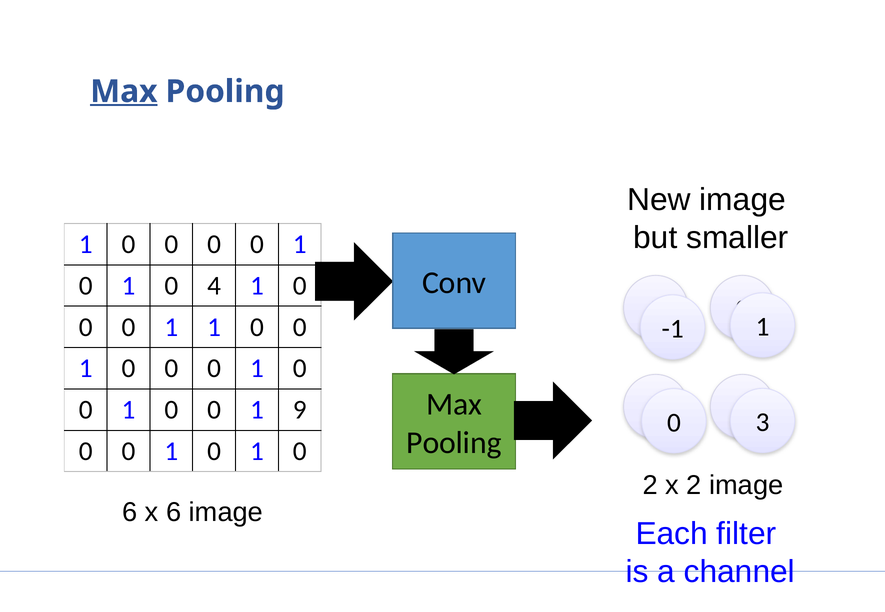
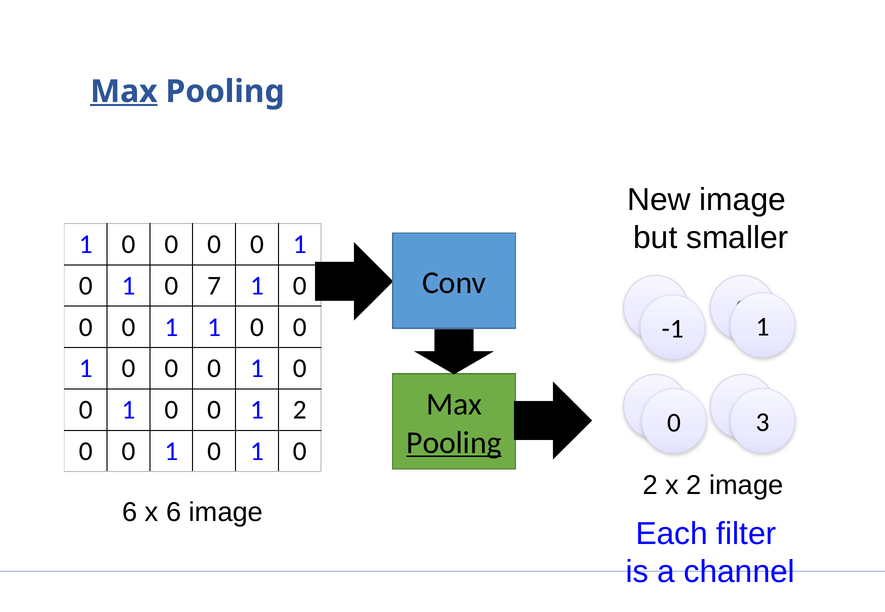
4: 4 -> 7
1 9: 9 -> 2
Pooling at (454, 443) underline: none -> present
